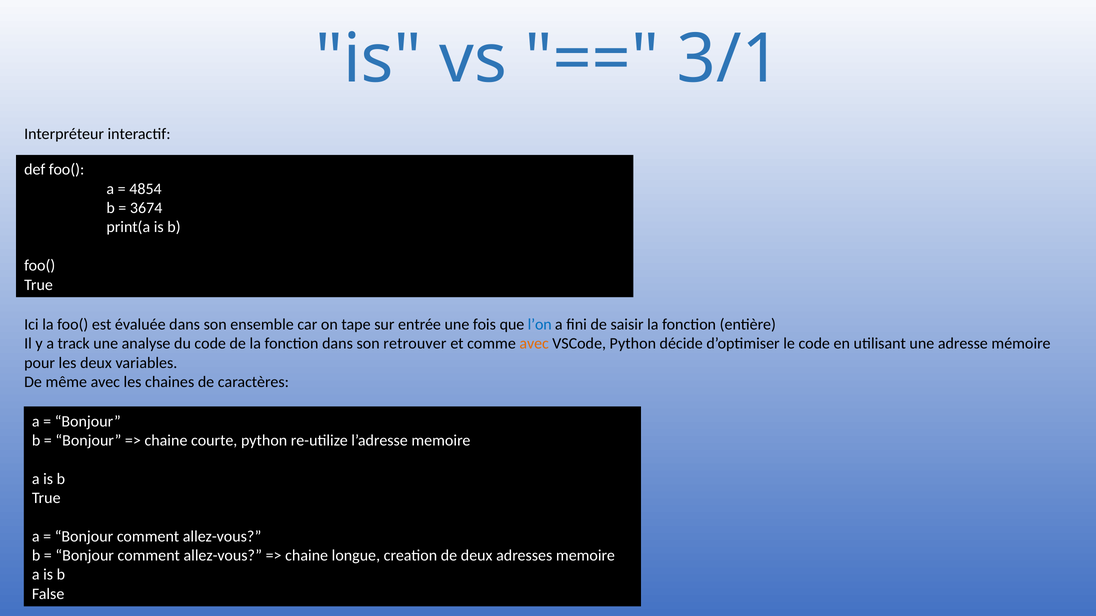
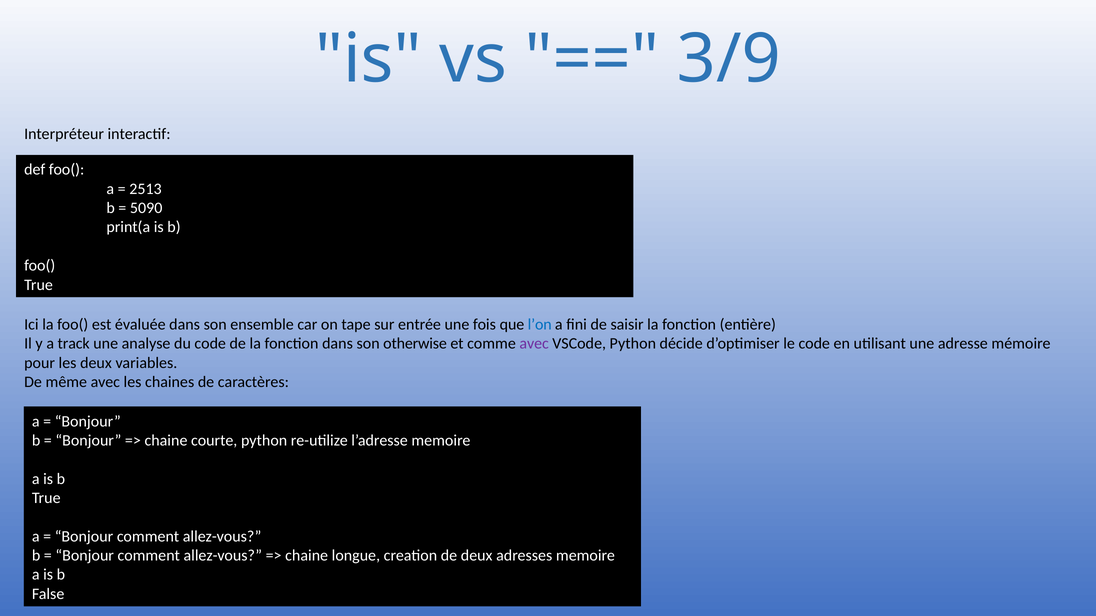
3/1: 3/1 -> 3/9
4854: 4854 -> 2513
3674: 3674 -> 5090
retrouver: retrouver -> otherwise
avec at (534, 344) colour: orange -> purple
